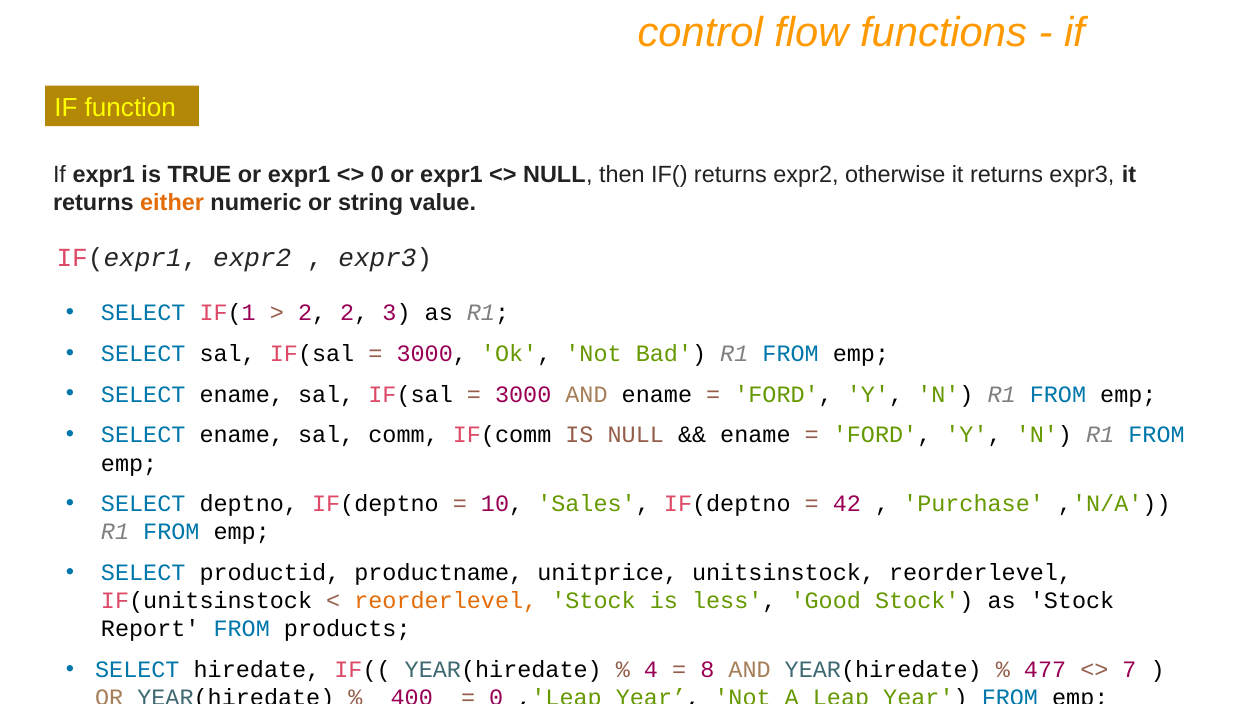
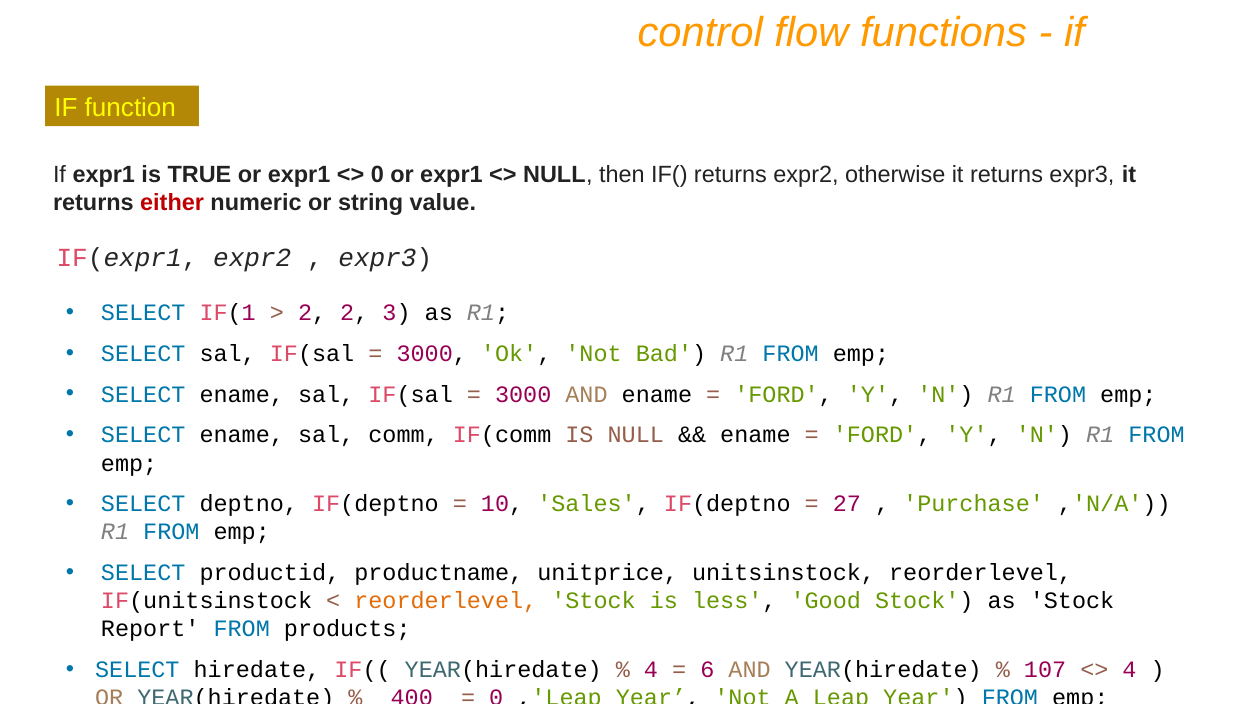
either colour: orange -> red
42: 42 -> 27
8: 8 -> 6
477: 477 -> 107
7 at (1130, 669): 7 -> 4
